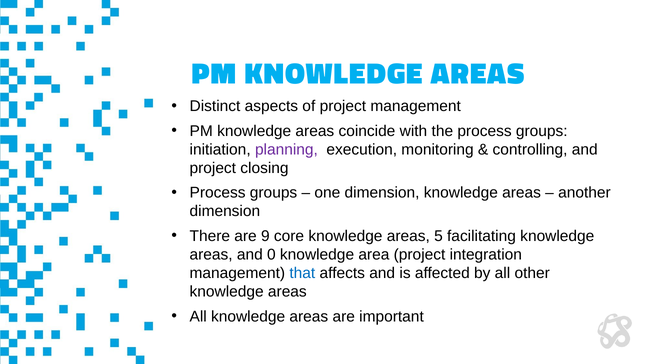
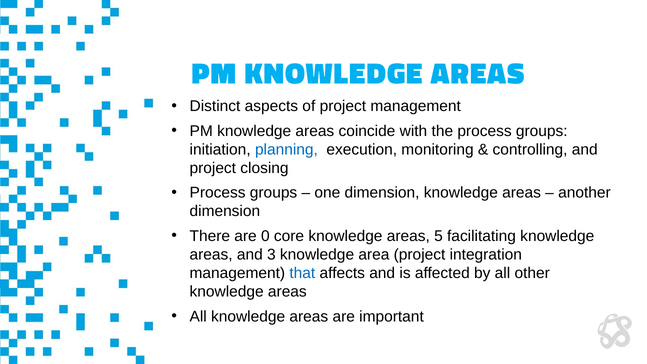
planning colour: purple -> blue
9: 9 -> 0
0: 0 -> 3
